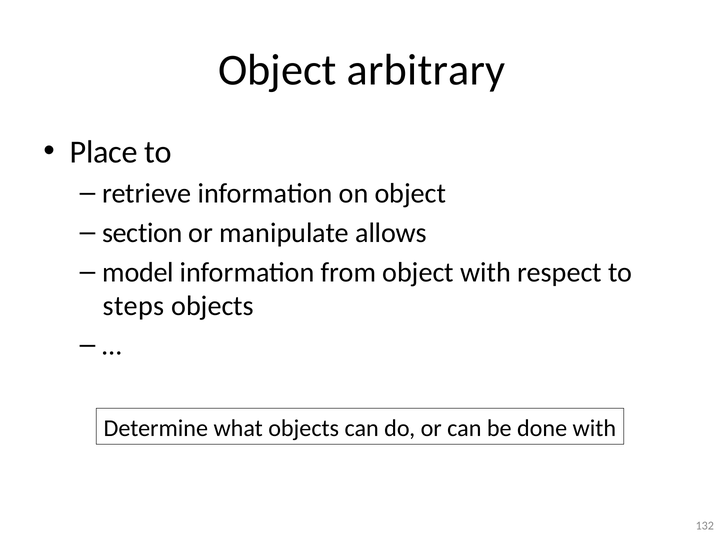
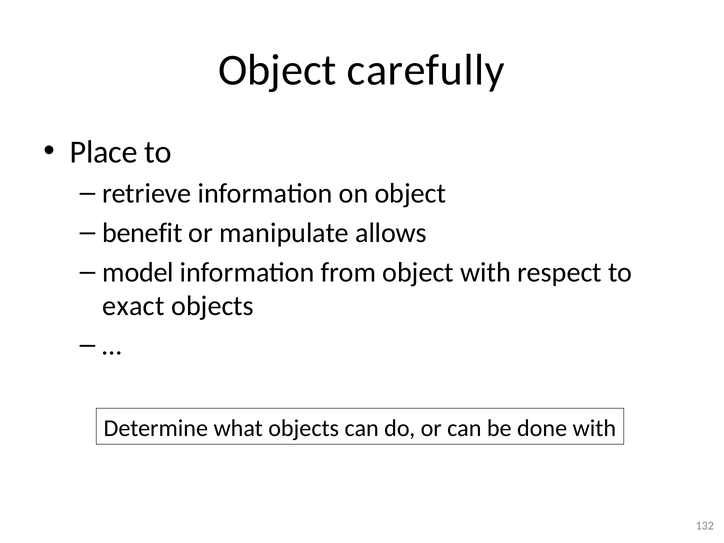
arbitrary: arbitrary -> carefully
section: section -> benefit
steps: steps -> exact
